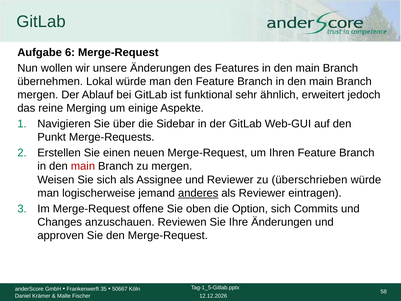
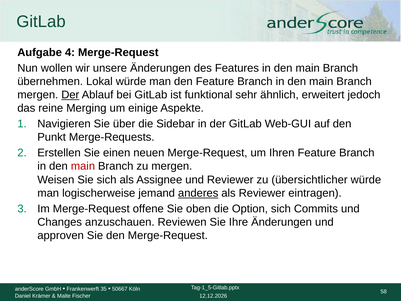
6: 6 -> 4
Der at (70, 95) underline: none -> present
überschrieben: überschrieben -> übersichtlicher
